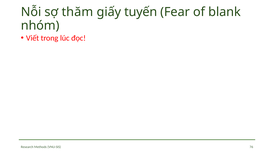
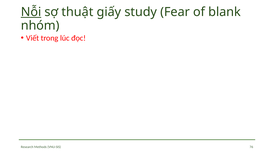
Nỗi underline: none -> present
thăm: thăm -> thuật
tuyến: tuyến -> study
